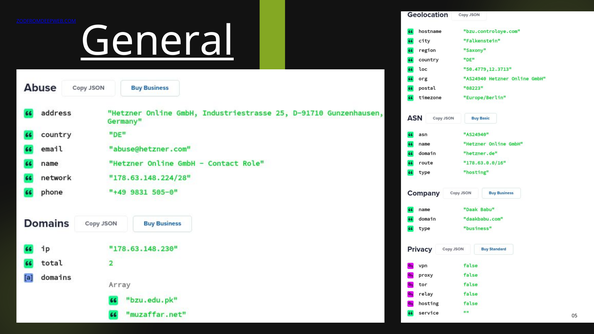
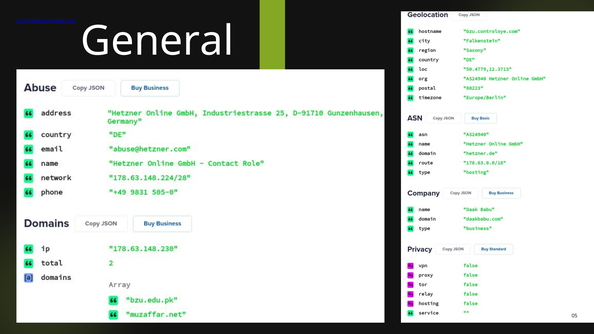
General underline: present -> none
